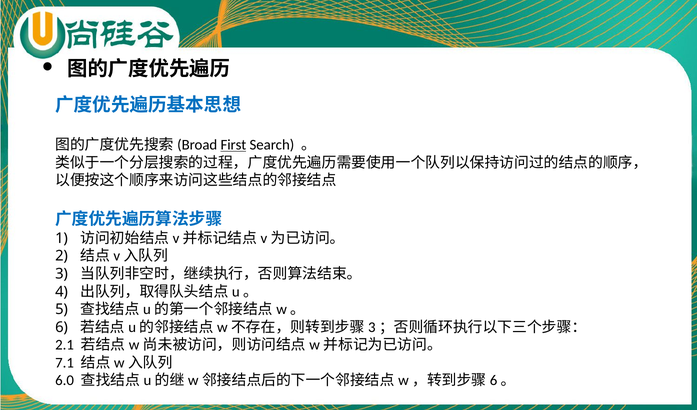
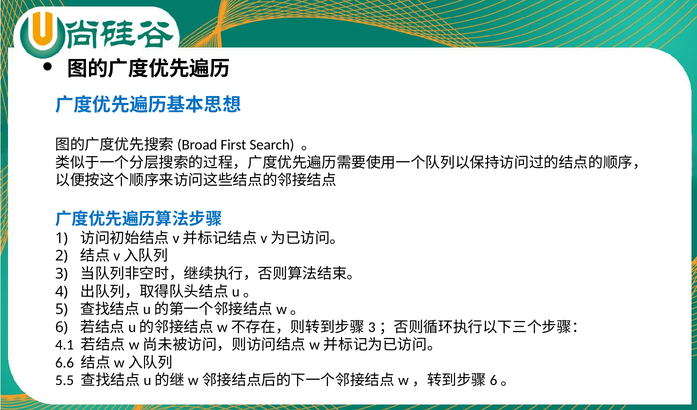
First underline: present -> none
2.1: 2.1 -> 4.1
7.1: 7.1 -> 6.6
6.0: 6.0 -> 5.5
